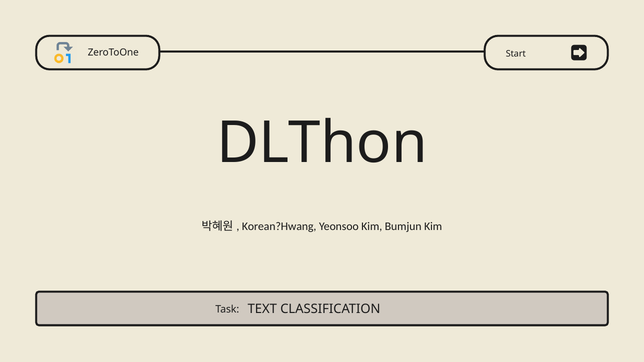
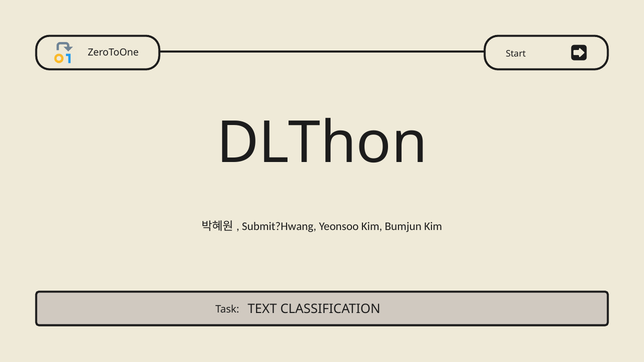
Korean?Hwang: Korean?Hwang -> Submit?Hwang
